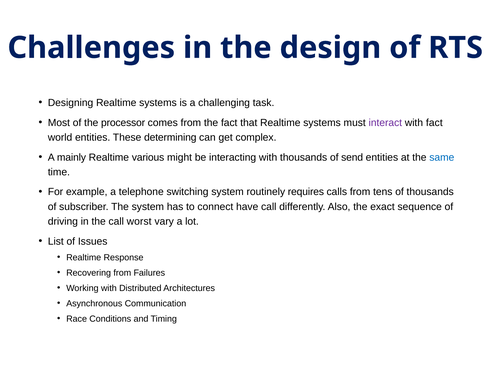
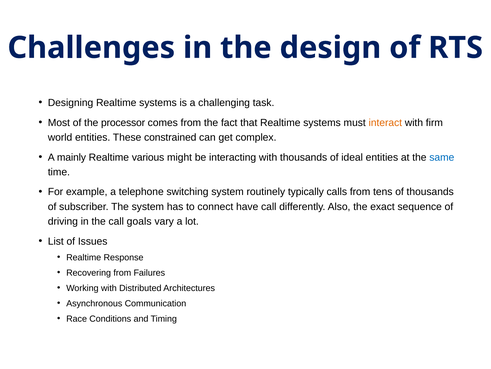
interact colour: purple -> orange
with fact: fact -> firm
determining: determining -> constrained
send: send -> ideal
requires: requires -> typically
worst: worst -> goals
